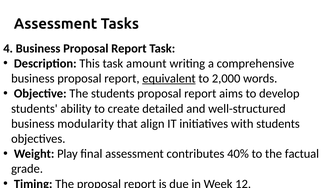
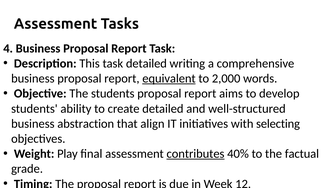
task amount: amount -> detailed
modularity: modularity -> abstraction
with students: students -> selecting
contributes underline: none -> present
